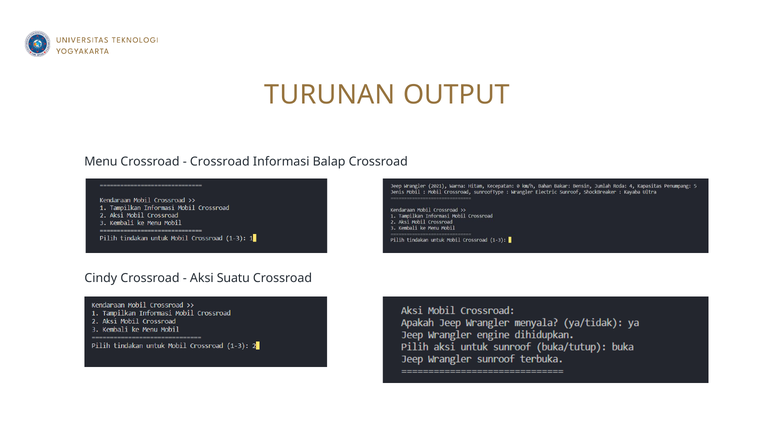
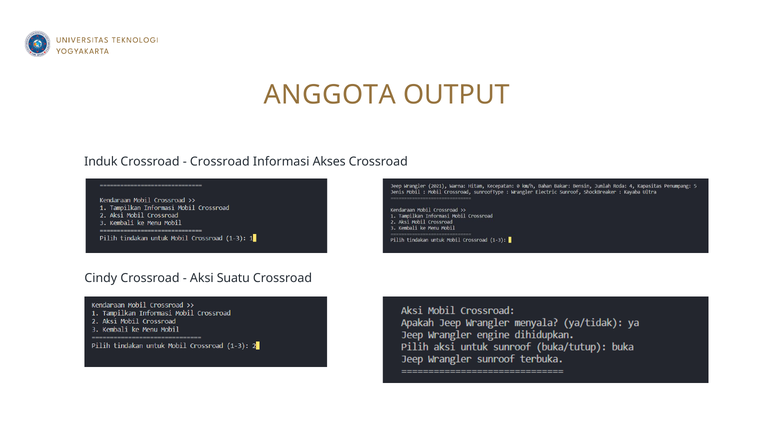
TURUNAN: TURUNAN -> ANGGOTA
Menu: Menu -> Induk
Balap: Balap -> Akses
